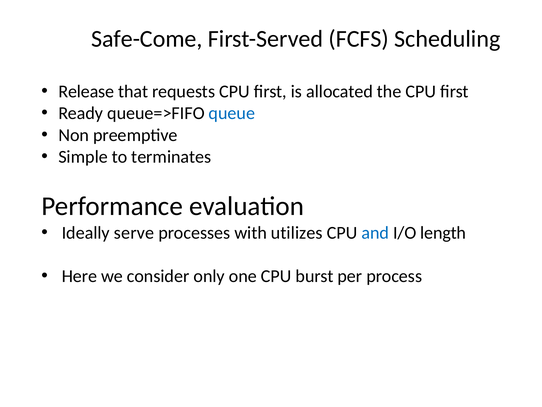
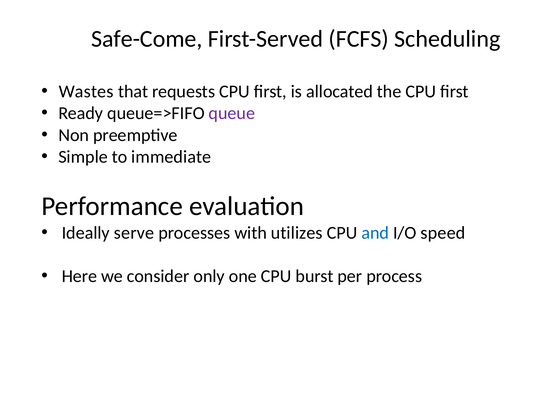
Release: Release -> Wastes
queue colour: blue -> purple
terminates: terminates -> immediate
length: length -> speed
